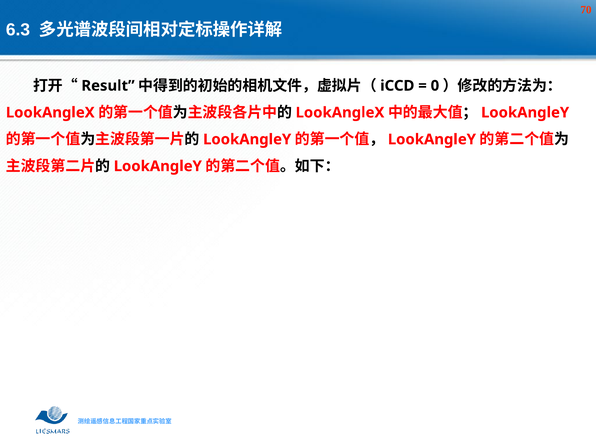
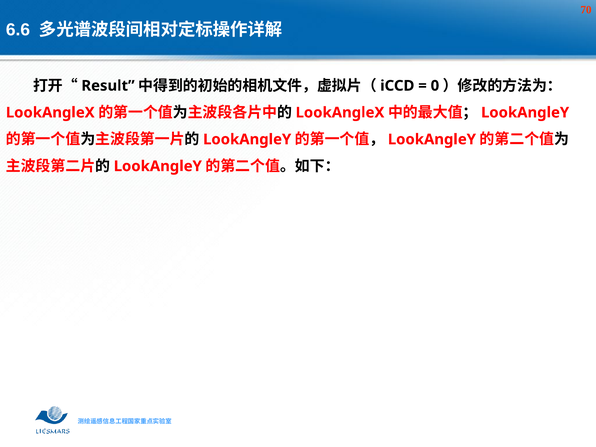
6.3: 6.3 -> 6.6
